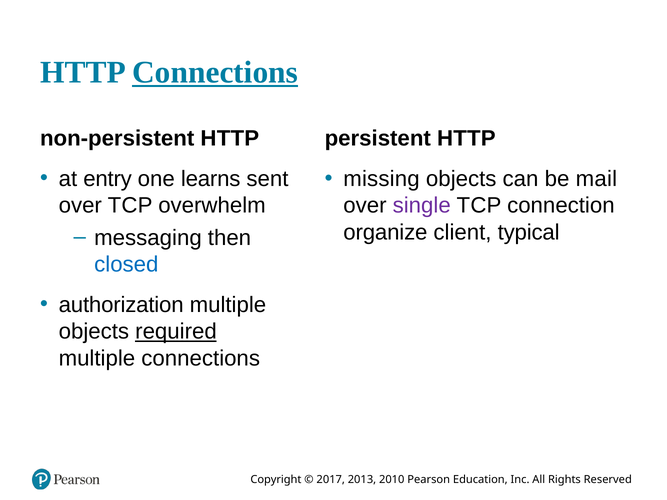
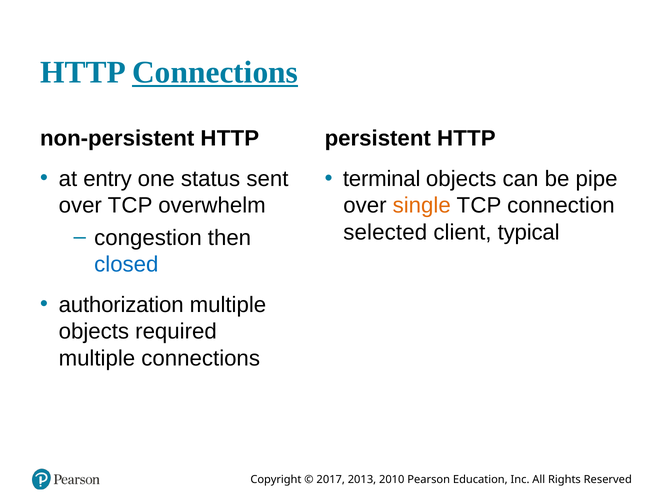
learns: learns -> status
missing: missing -> terminal
mail: mail -> pipe
single colour: purple -> orange
organize: organize -> selected
messaging: messaging -> congestion
required underline: present -> none
